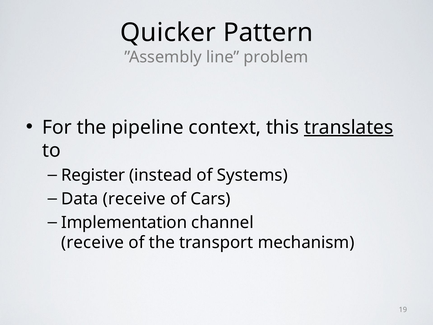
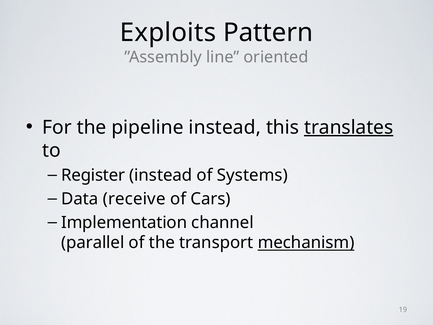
Quicker: Quicker -> Exploits
problem: problem -> oriented
pipeline context: context -> instead
receive at (93, 243): receive -> parallel
mechanism underline: none -> present
